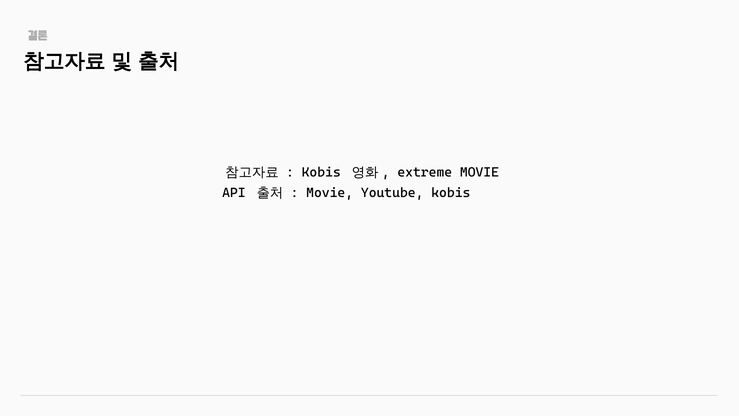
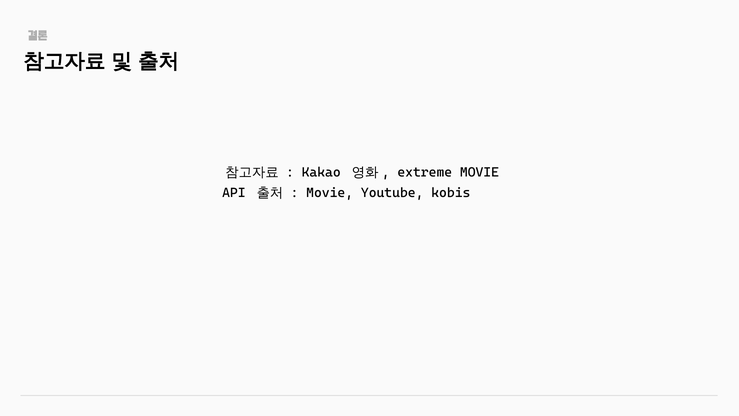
Kobis at (321, 172): Kobis -> Kakao
